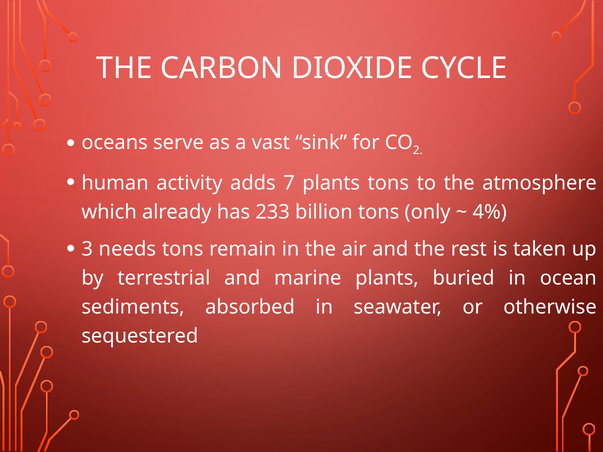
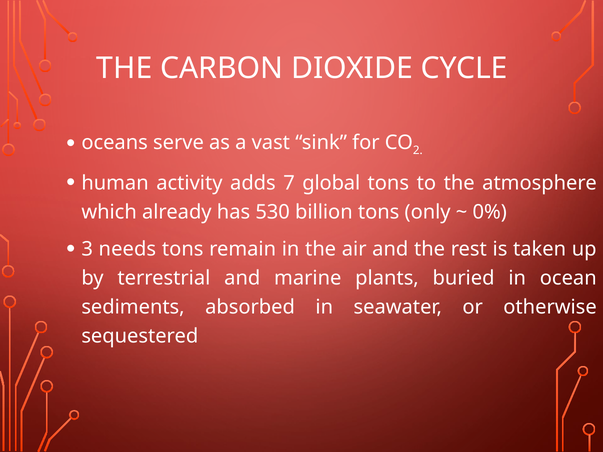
7 plants: plants -> global
233: 233 -> 530
4%: 4% -> 0%
